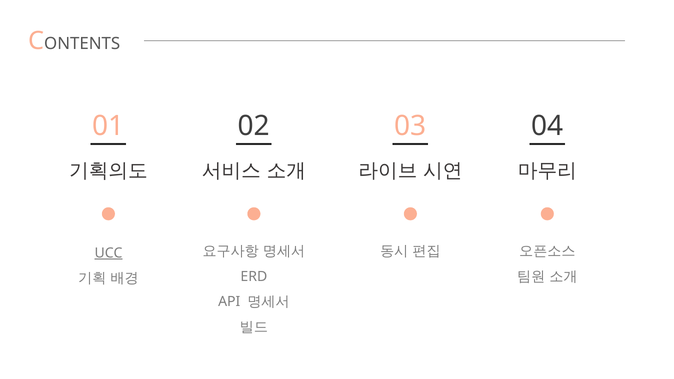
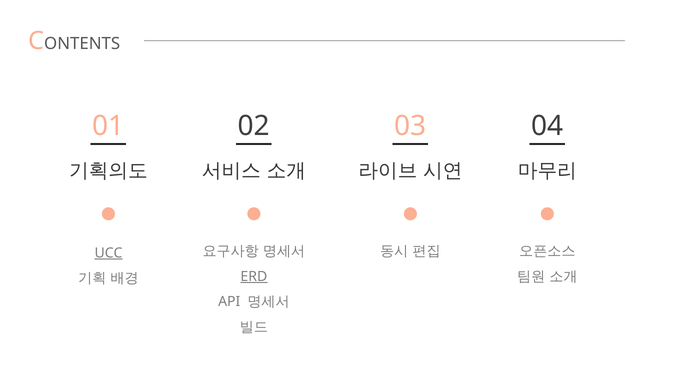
ERD underline: none -> present
